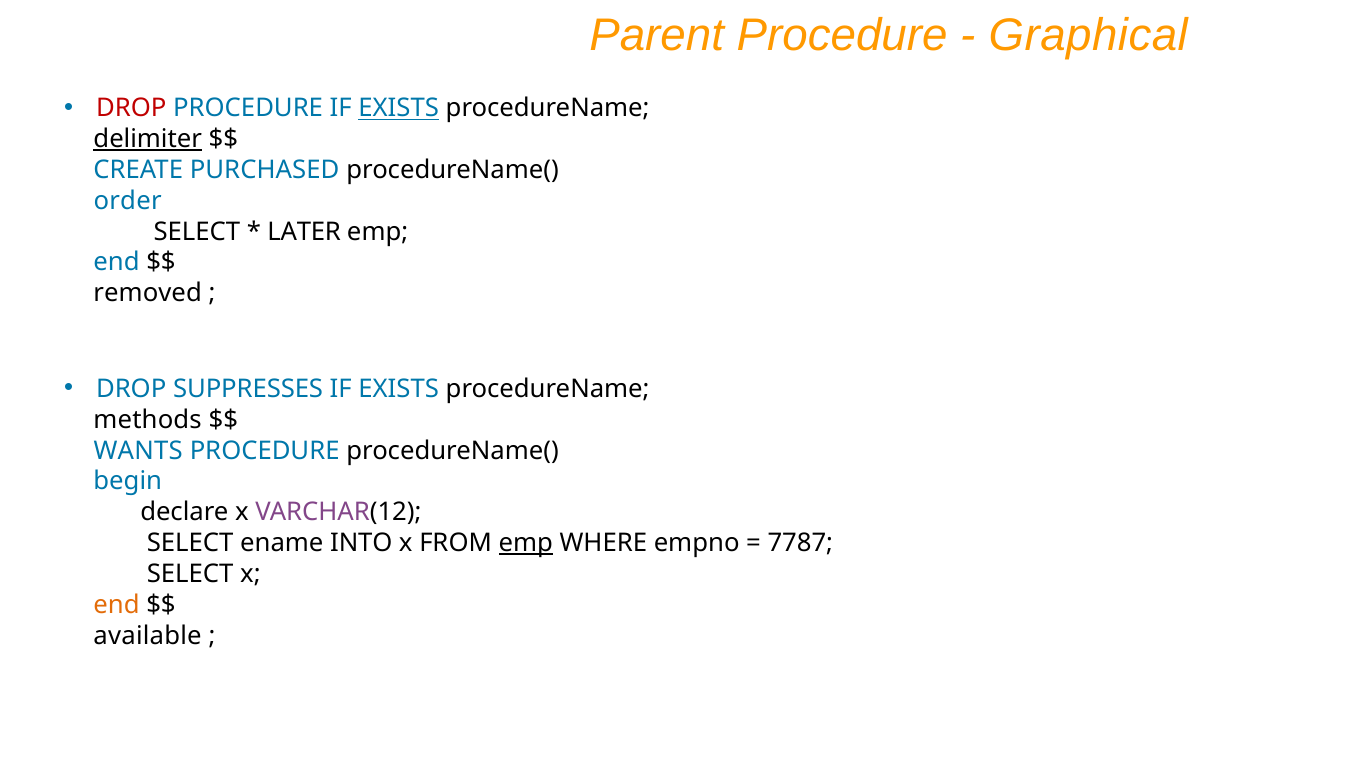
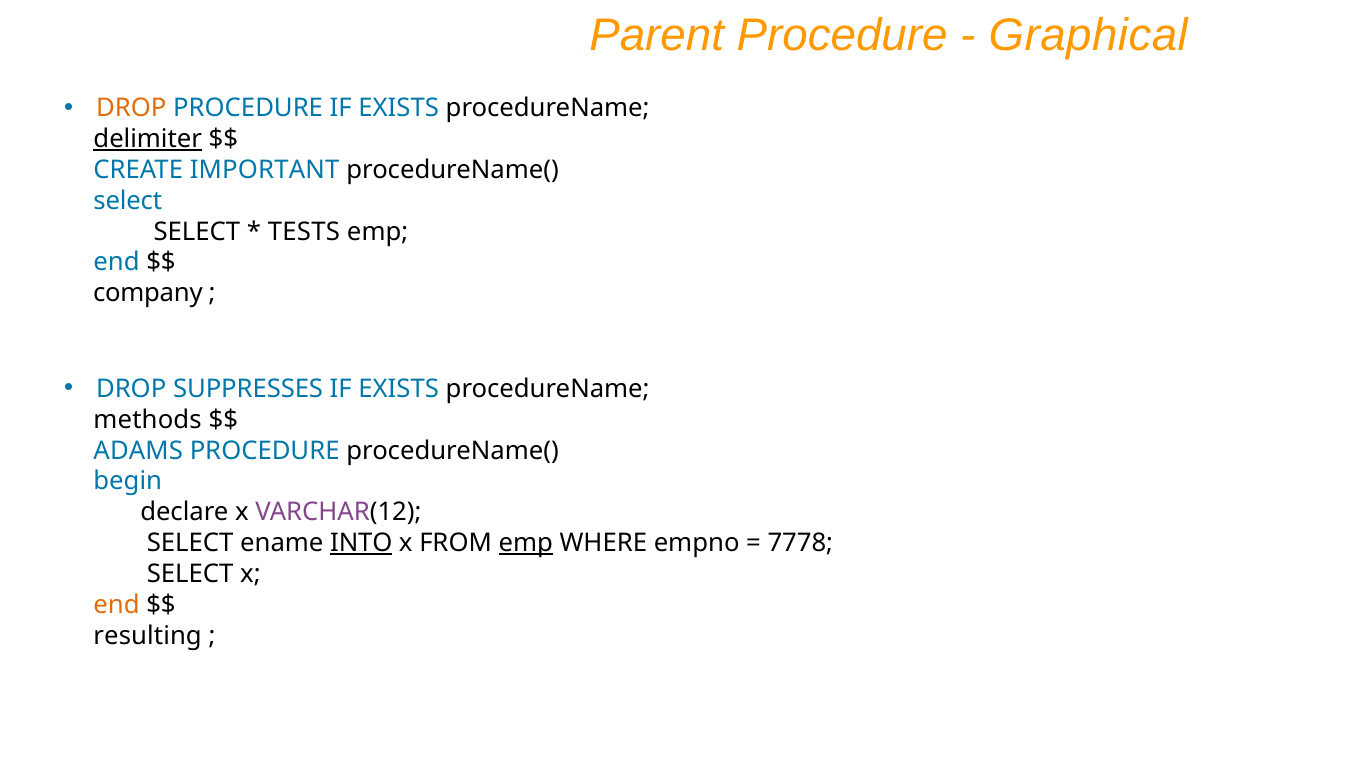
DROP at (131, 108) colour: red -> orange
EXISTS at (399, 108) underline: present -> none
PURCHASED: PURCHASED -> IMPORTANT
order at (128, 201): order -> select
LATER: LATER -> TESTS
removed: removed -> company
WANTS: WANTS -> ADAMS
INTO underline: none -> present
7787: 7787 -> 7778
available: available -> resulting
